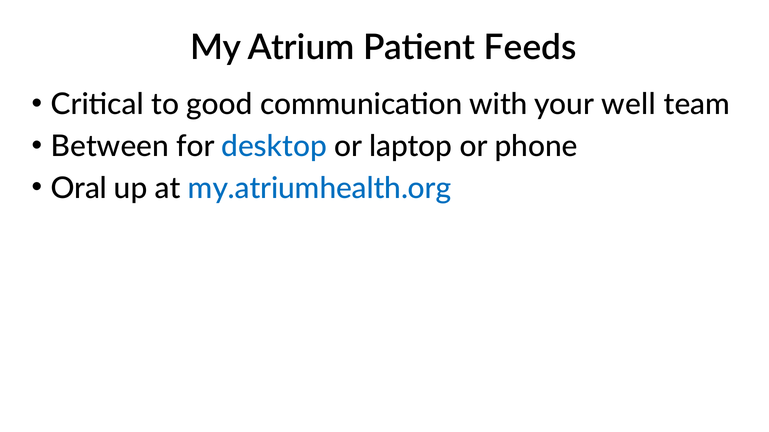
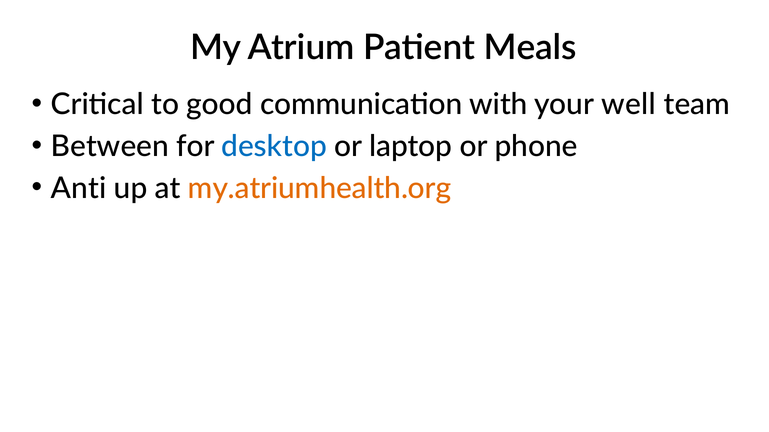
Feeds: Feeds -> Meals
Oral: Oral -> Anti
my.atriumhealth.org colour: blue -> orange
